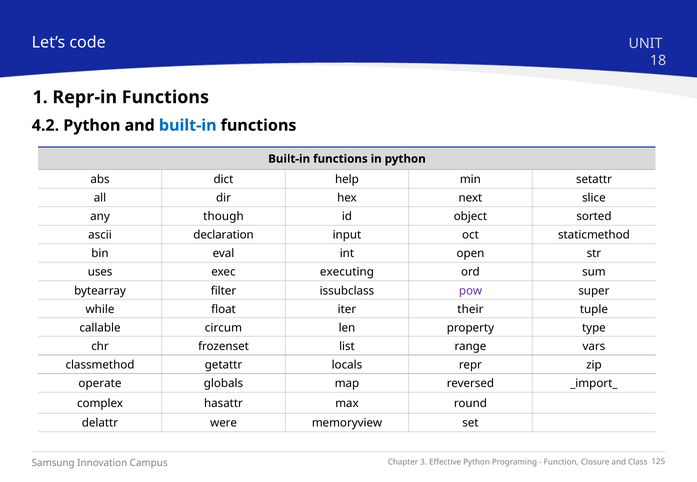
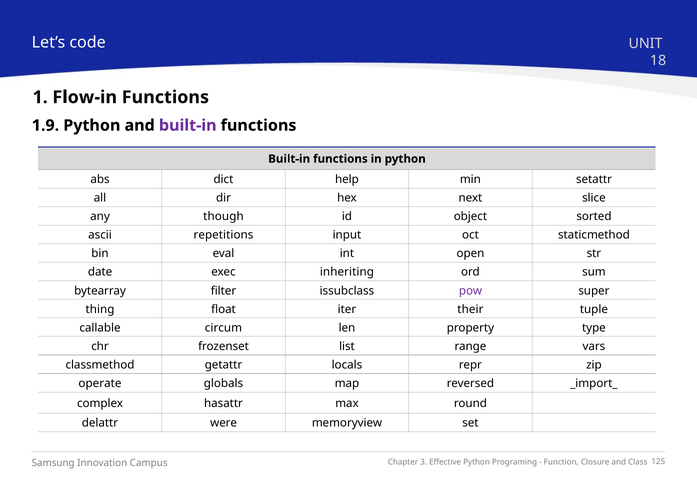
Repr-in: Repr-in -> Flow-in
4.2: 4.2 -> 1.9
built-in at (188, 126) colour: blue -> purple
declaration: declaration -> repetitions
uses: uses -> date
executing: executing -> inheriting
while: while -> thing
